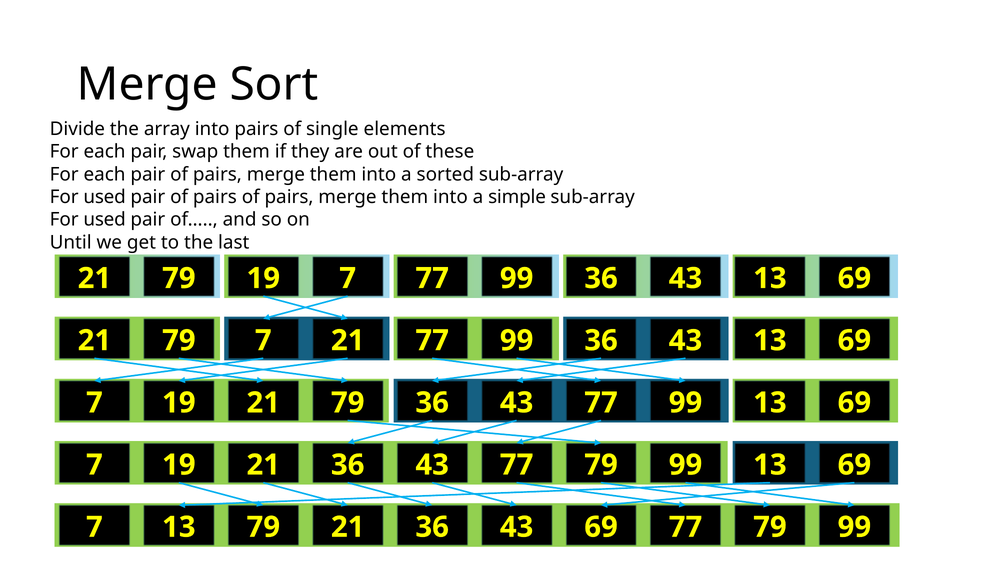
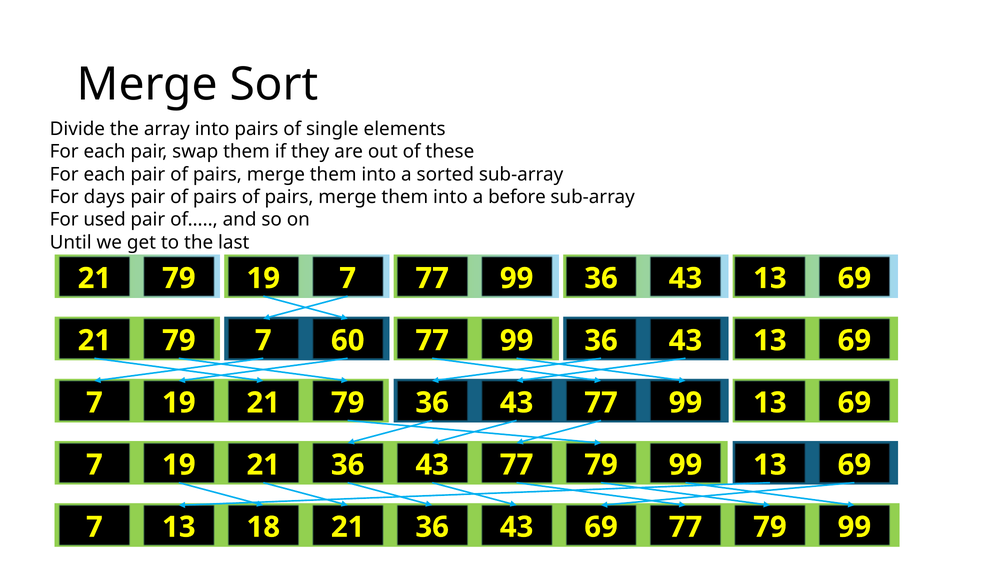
used at (105, 197): used -> days
simple: simple -> before
7 21: 21 -> 60
13 79: 79 -> 18
